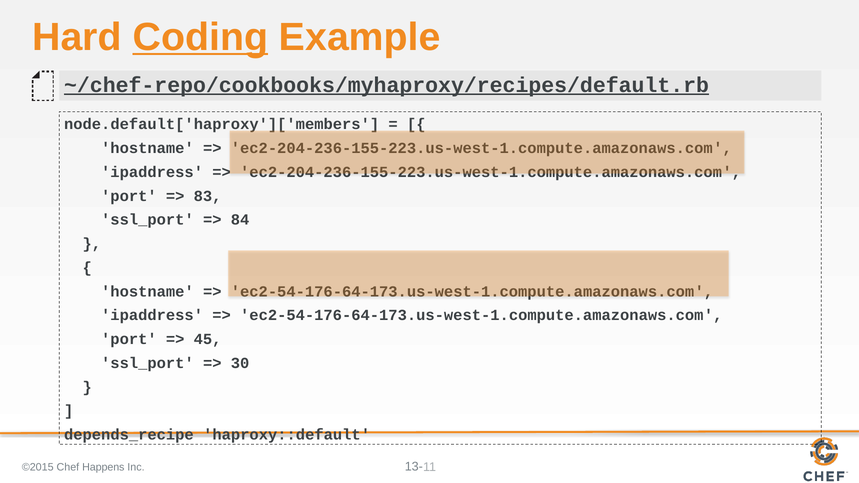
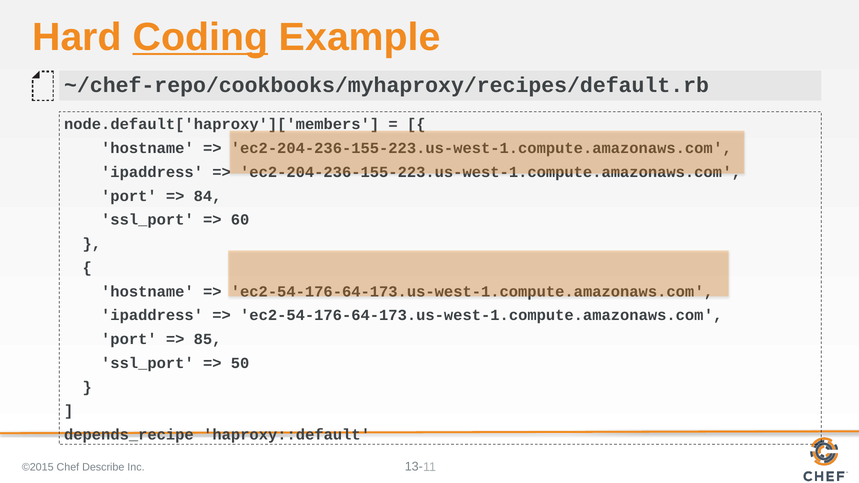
~/chef-repo/cookbooks/myhaproxy/recipes/default.rb underline: present -> none
83: 83 -> 84
84: 84 -> 60
45: 45 -> 85
30: 30 -> 50
Happens: Happens -> Describe
